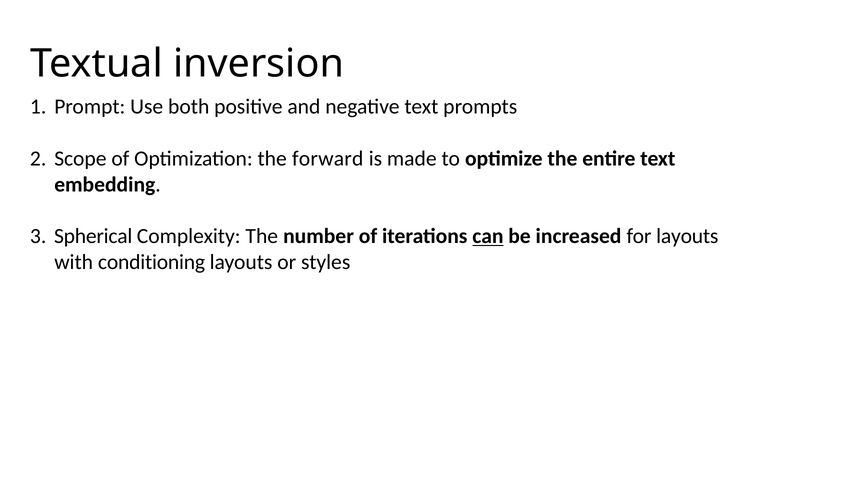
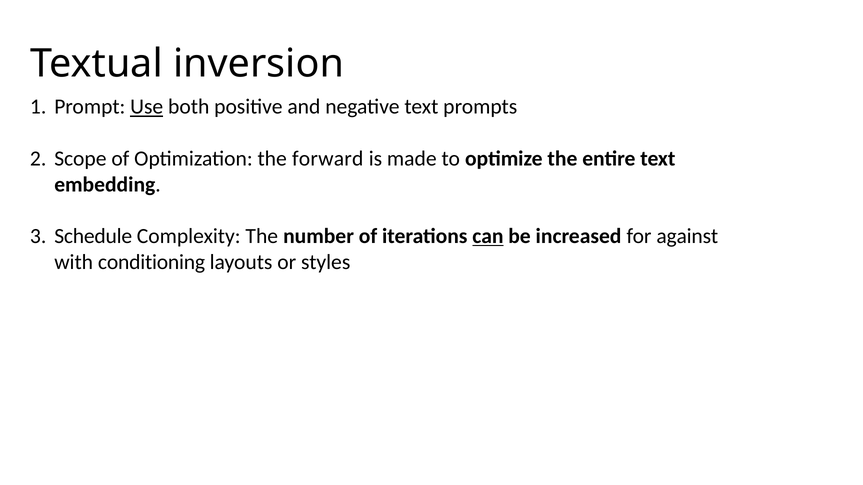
Use underline: none -> present
Spherical: Spherical -> Schedule
for layouts: layouts -> against
